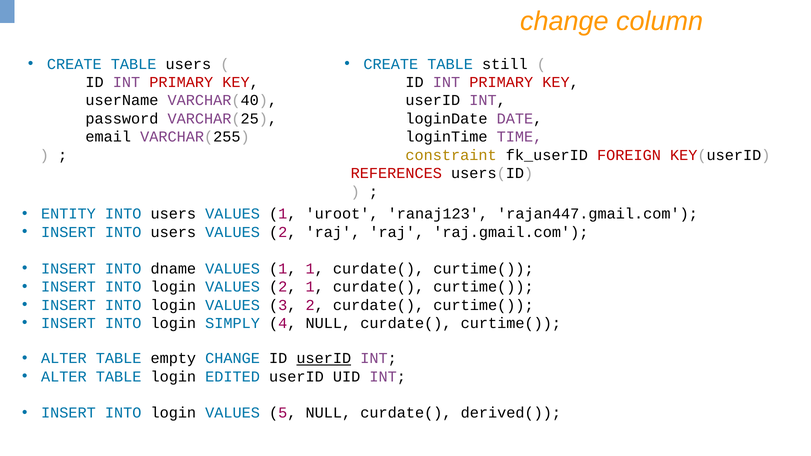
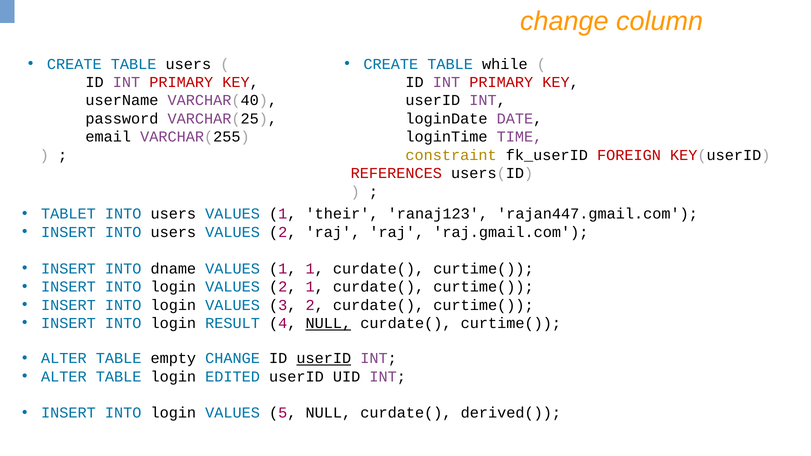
still: still -> while
ENTITY: ENTITY -> TABLET
uroot: uroot -> their
SIMPLY: SIMPLY -> RESULT
NULL at (328, 323) underline: none -> present
